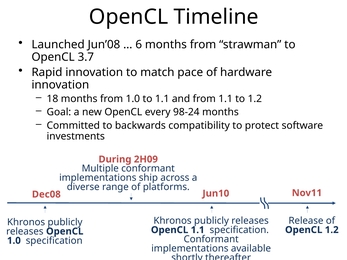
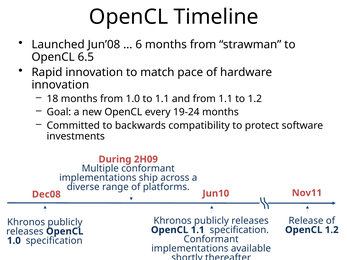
3.7: 3.7 -> 6.5
98-24: 98-24 -> 19-24
